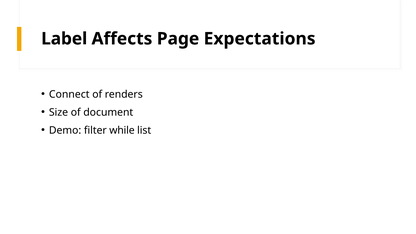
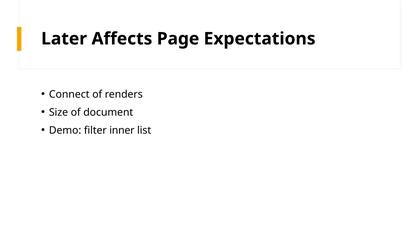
Label: Label -> Later
while: while -> inner
